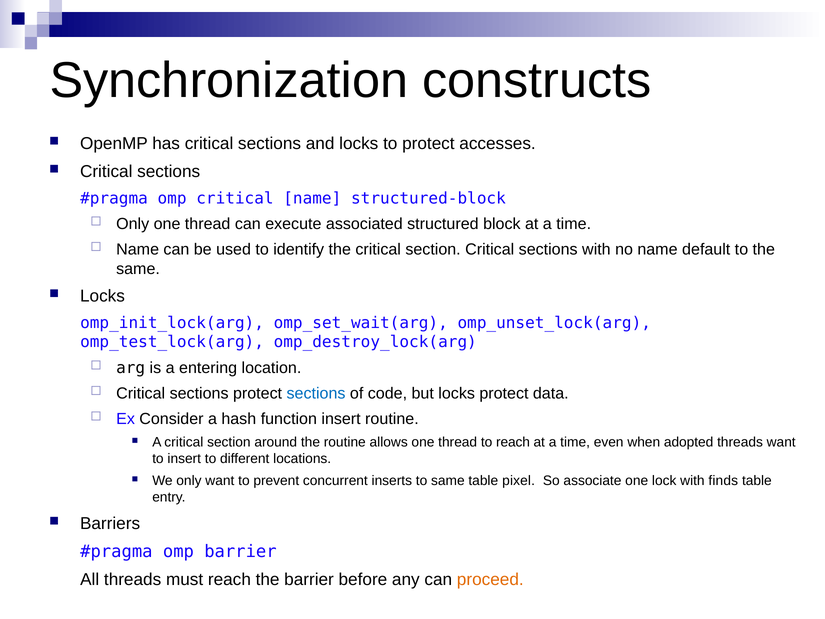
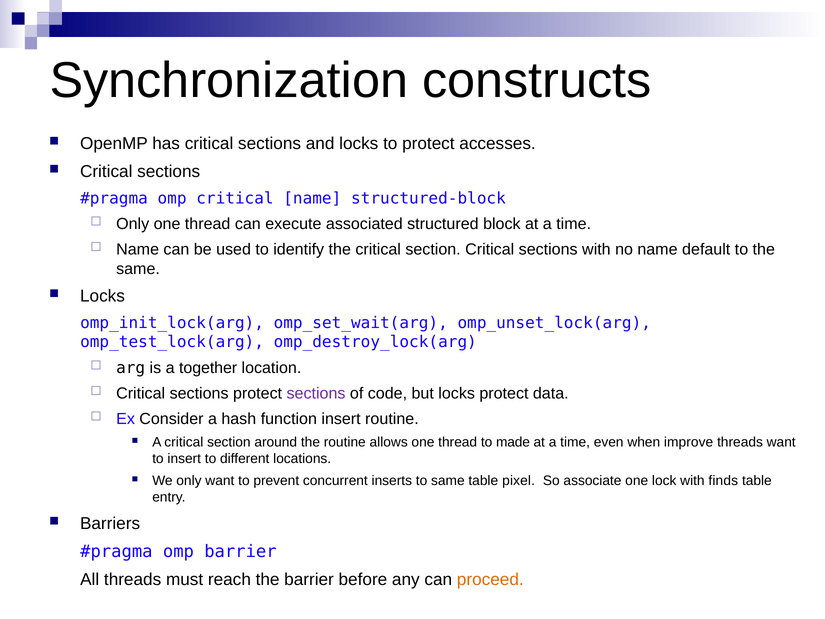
entering: entering -> together
sections at (316, 393) colour: blue -> purple
to reach: reach -> made
adopted: adopted -> improve
